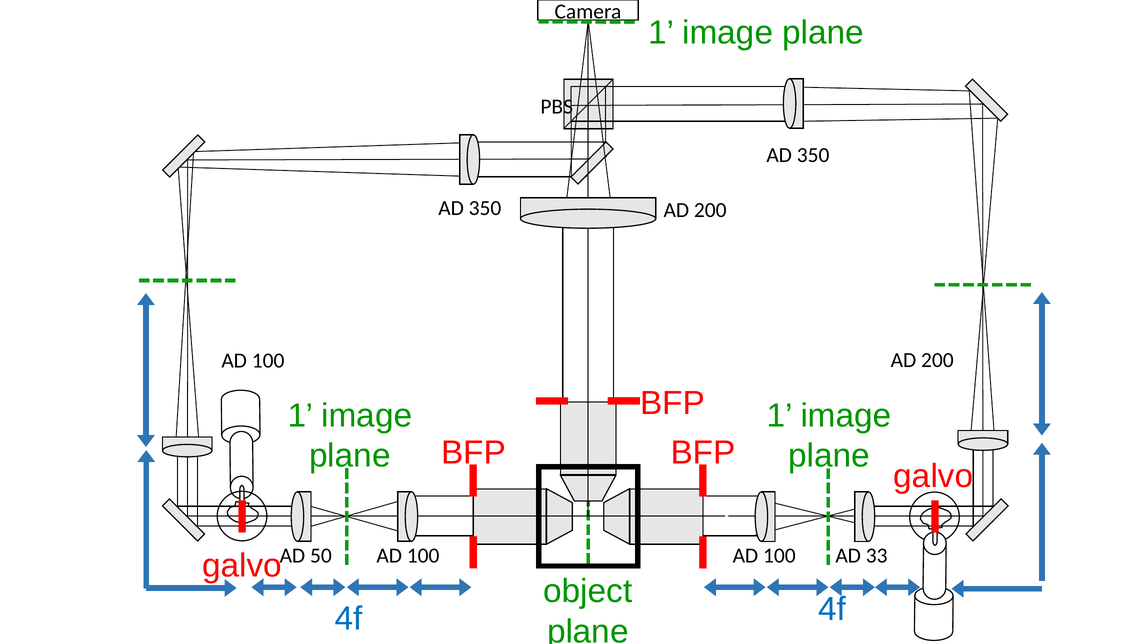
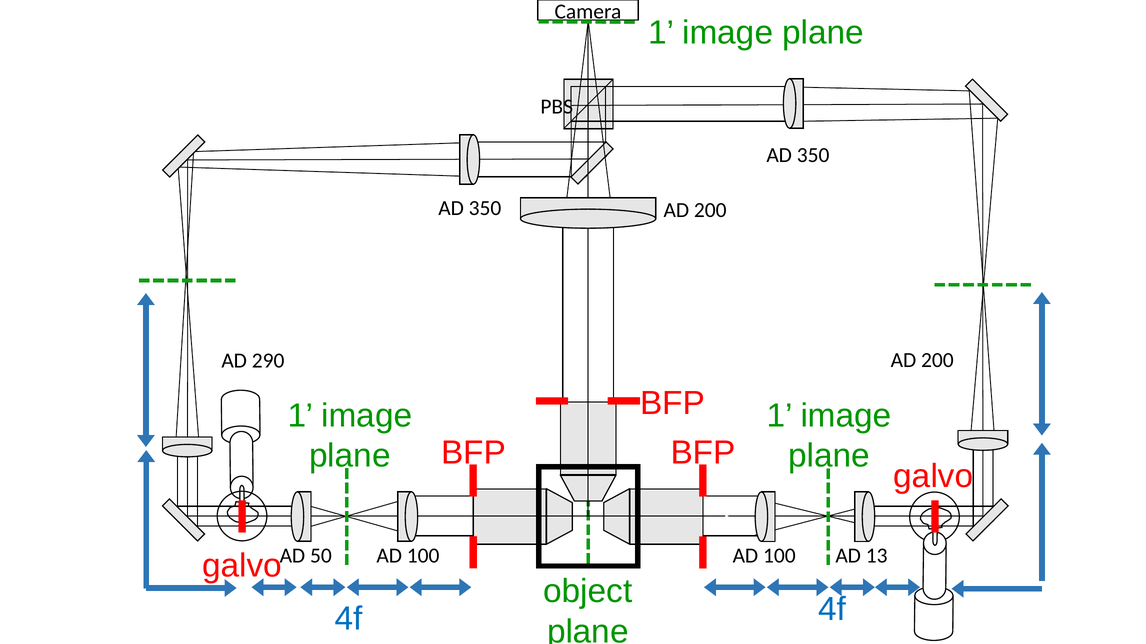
100 at (268, 361): 100 -> 290
33: 33 -> 13
